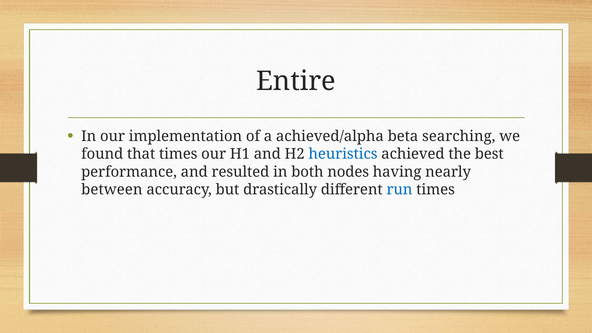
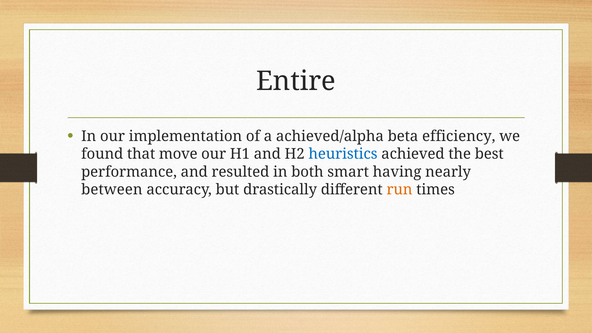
searching: searching -> efficiency
that times: times -> move
nodes: nodes -> smart
run colour: blue -> orange
